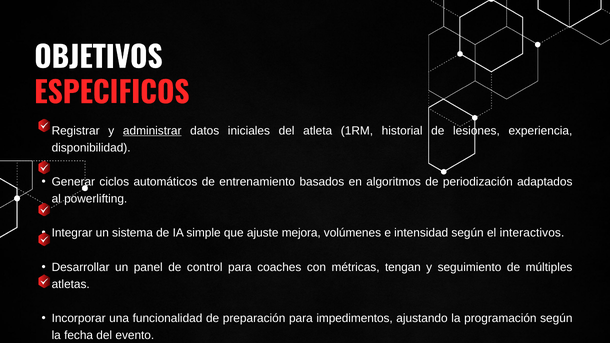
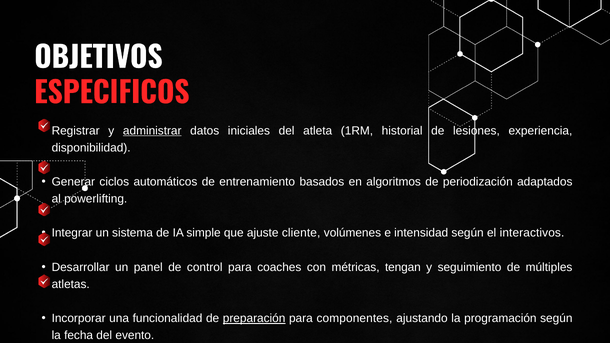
mejora: mejora -> cliente
preparación underline: none -> present
impedimentos: impedimentos -> componentes
